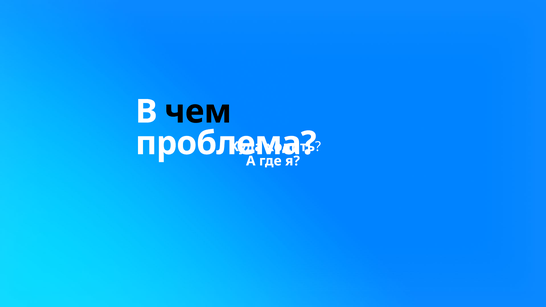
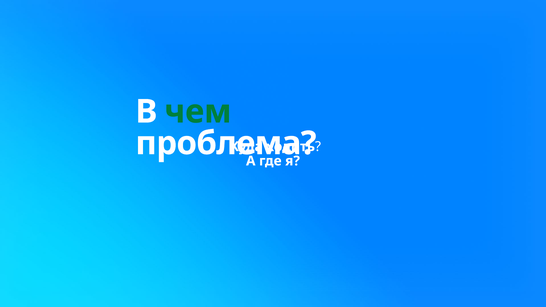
чем colour: black -> green
